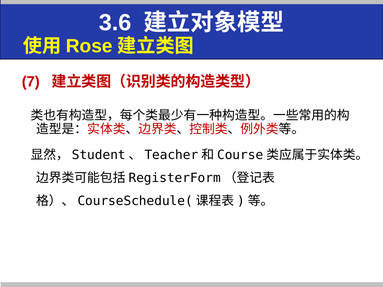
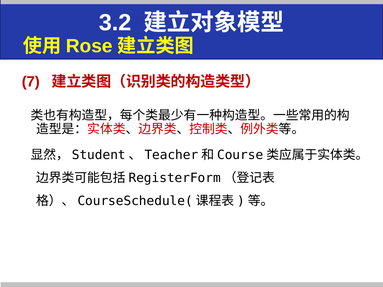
3.6: 3.6 -> 3.2
